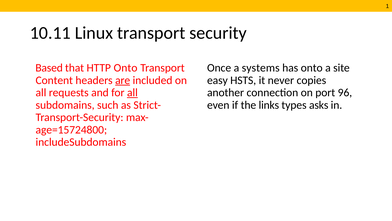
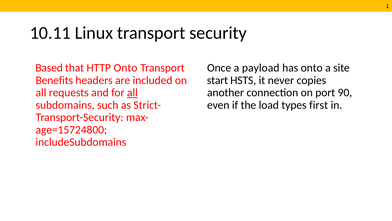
systems: systems -> payload
Content: Content -> Benefits
are underline: present -> none
easy: easy -> start
96: 96 -> 90
links: links -> load
asks: asks -> first
